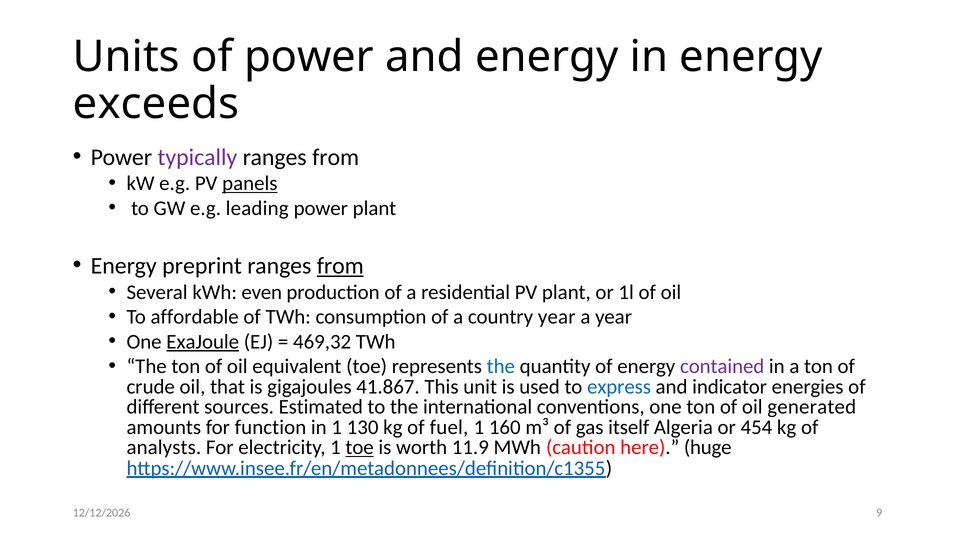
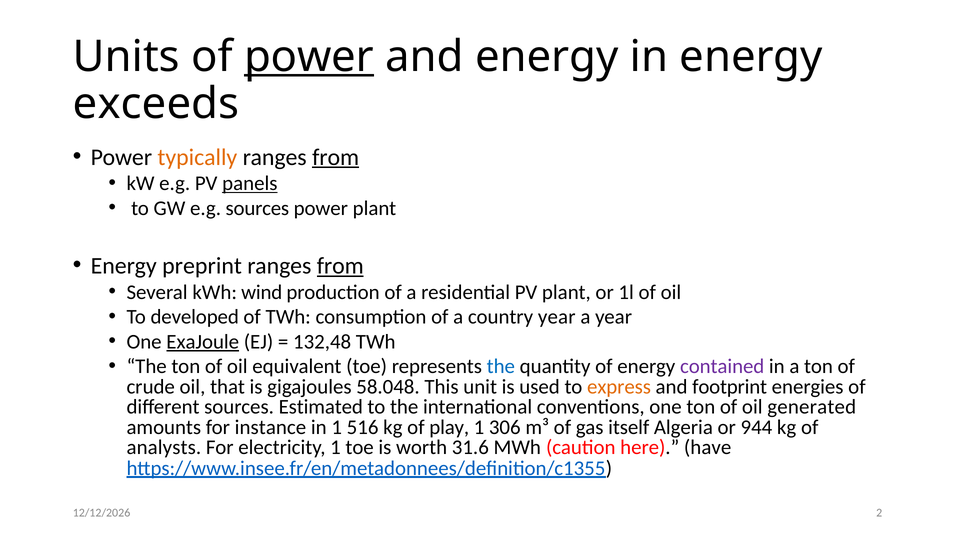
power at (309, 57) underline: none -> present
typically colour: purple -> orange
from at (336, 157) underline: none -> present
e.g leading: leading -> sources
even: even -> wind
affordable: affordable -> developed
469,32: 469,32 -> 132,48
41.867: 41.867 -> 58.048
express colour: blue -> orange
indicator: indicator -> footprint
function: function -> instance
130: 130 -> 516
fuel: fuel -> play
160: 160 -> 306
454: 454 -> 944
toe at (360, 448) underline: present -> none
11.9: 11.9 -> 31.6
huge: huge -> have
9: 9 -> 2
